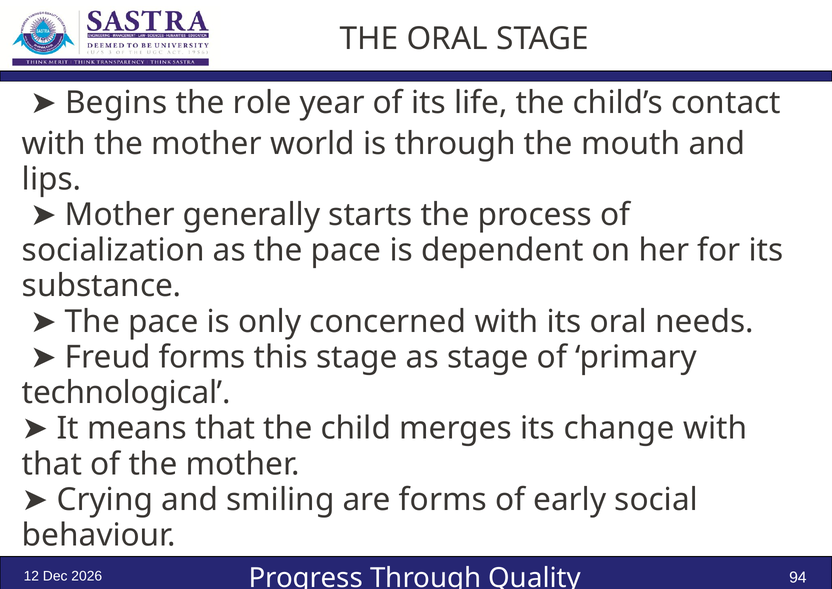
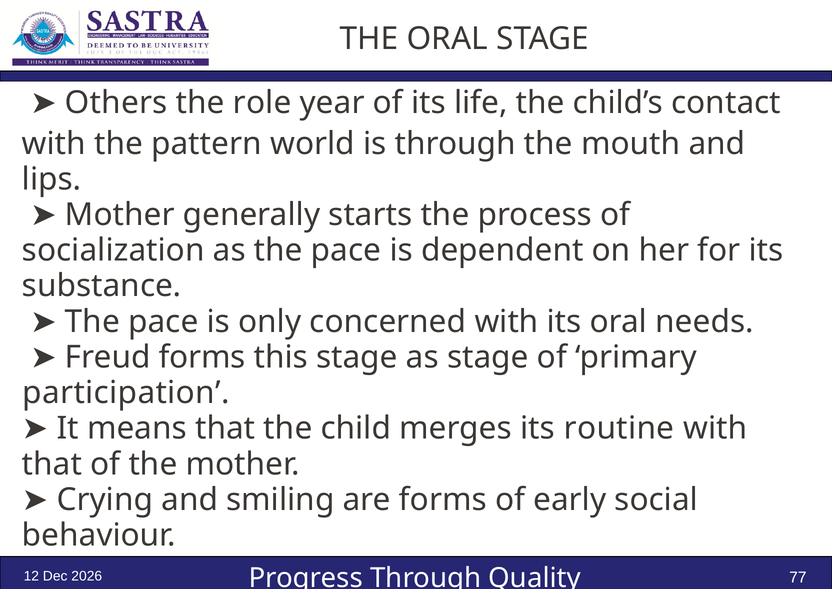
Begins: Begins -> Others
with the mother: mother -> pattern
technological: technological -> participation
change: change -> routine
94: 94 -> 77
